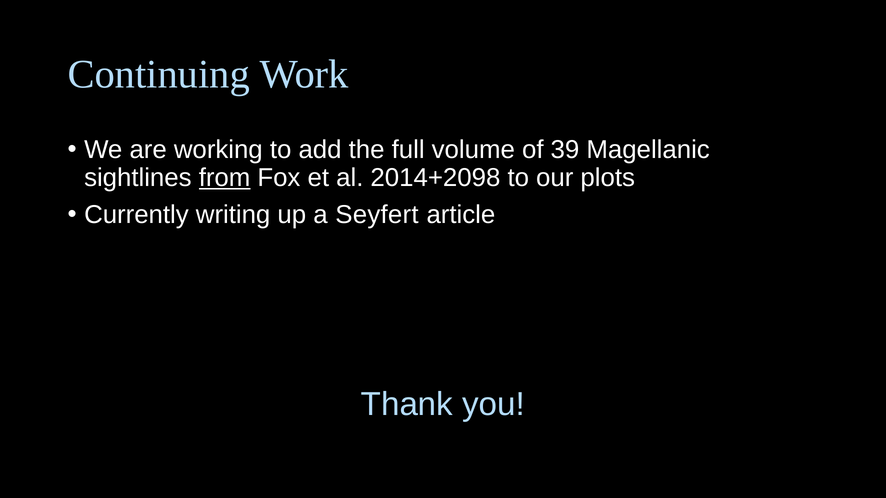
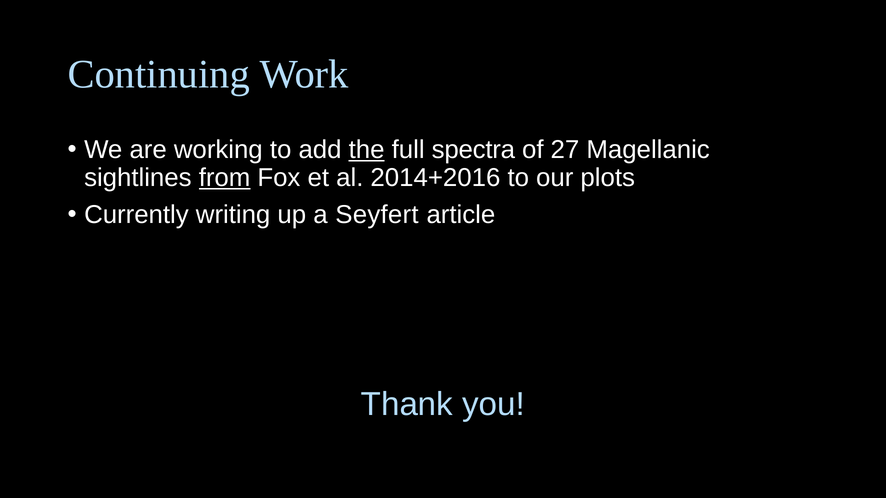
the underline: none -> present
volume: volume -> spectra
39: 39 -> 27
2014+2098: 2014+2098 -> 2014+2016
